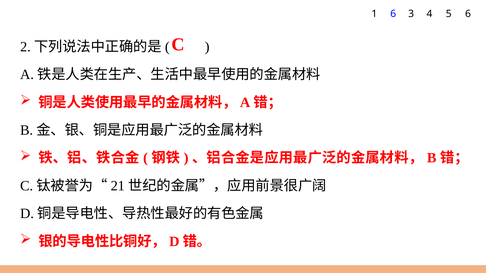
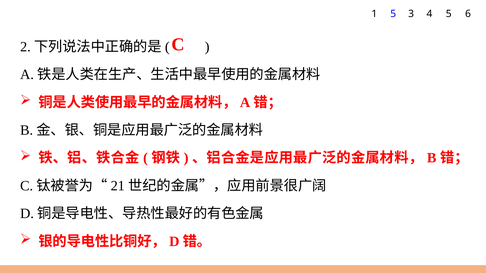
1 6: 6 -> 5
